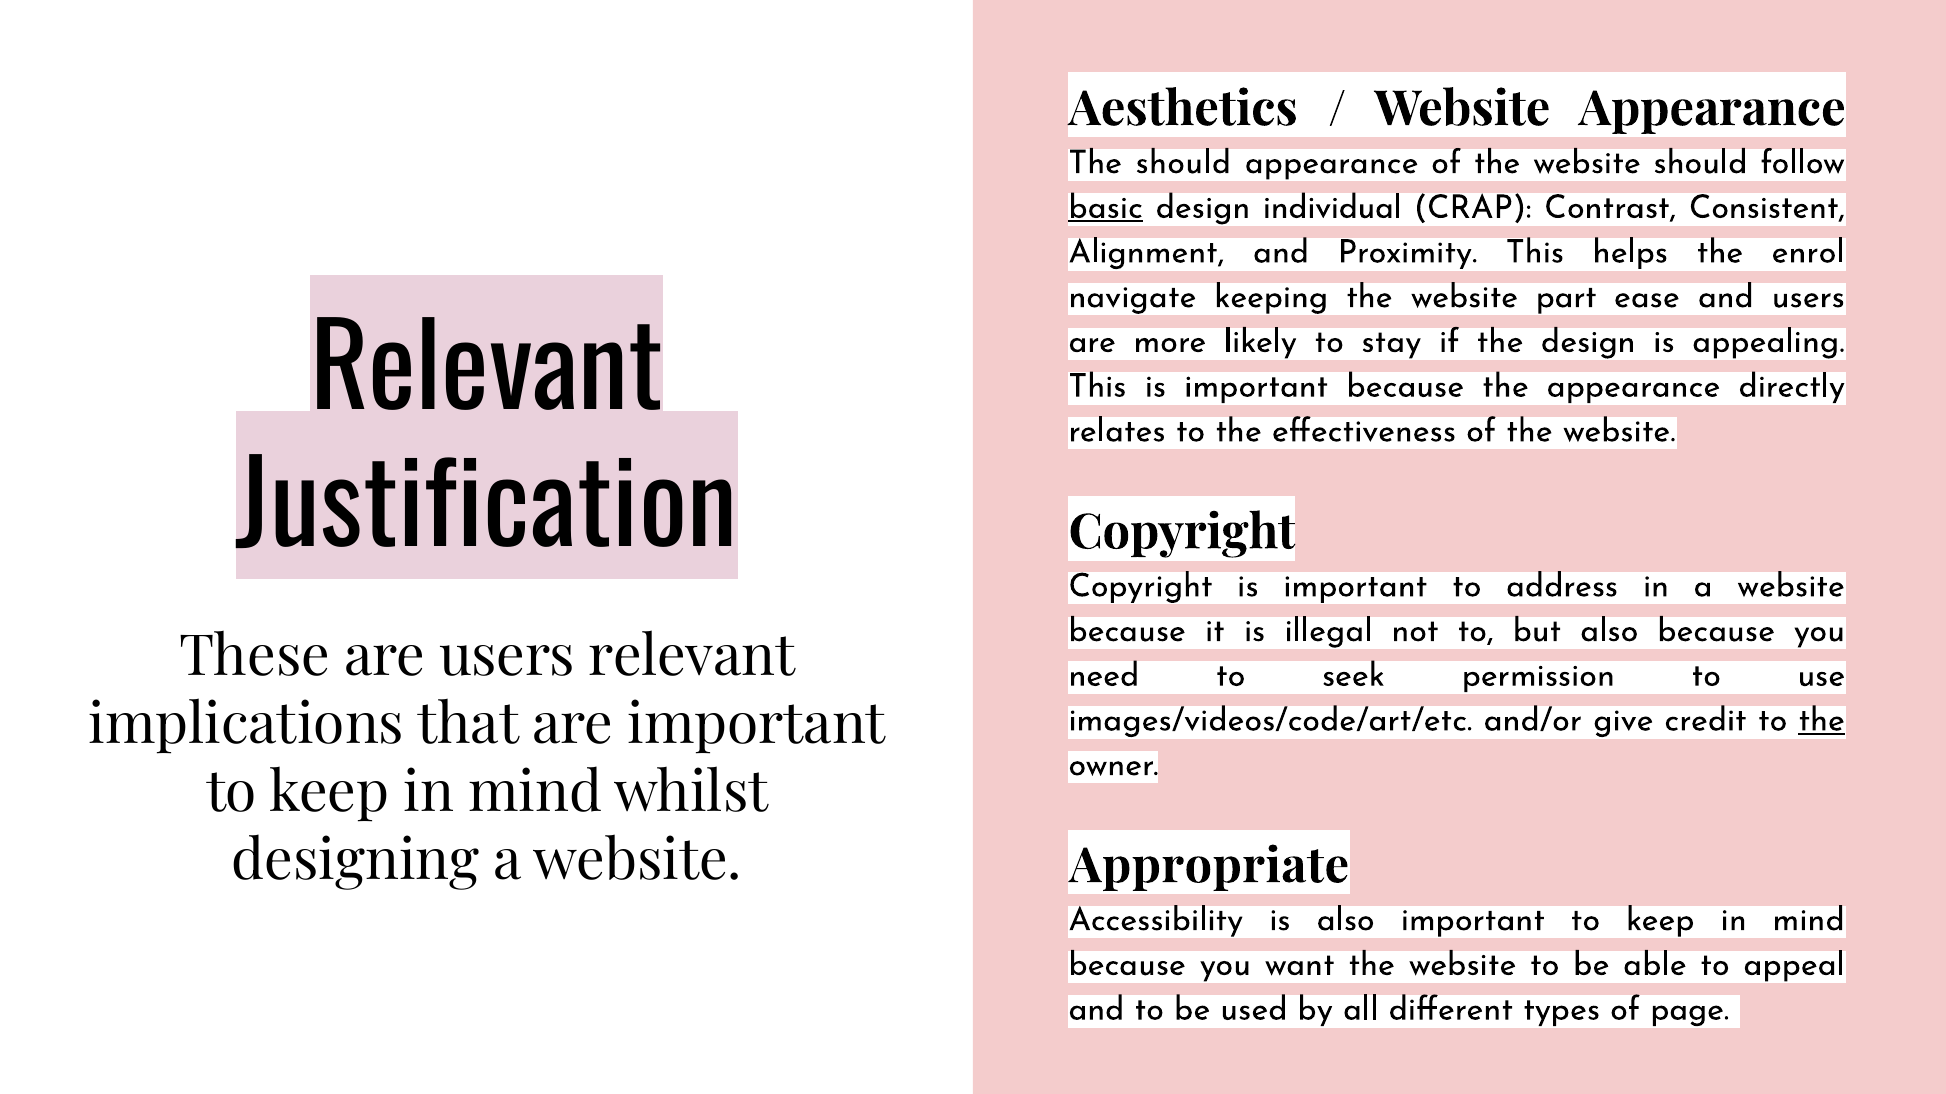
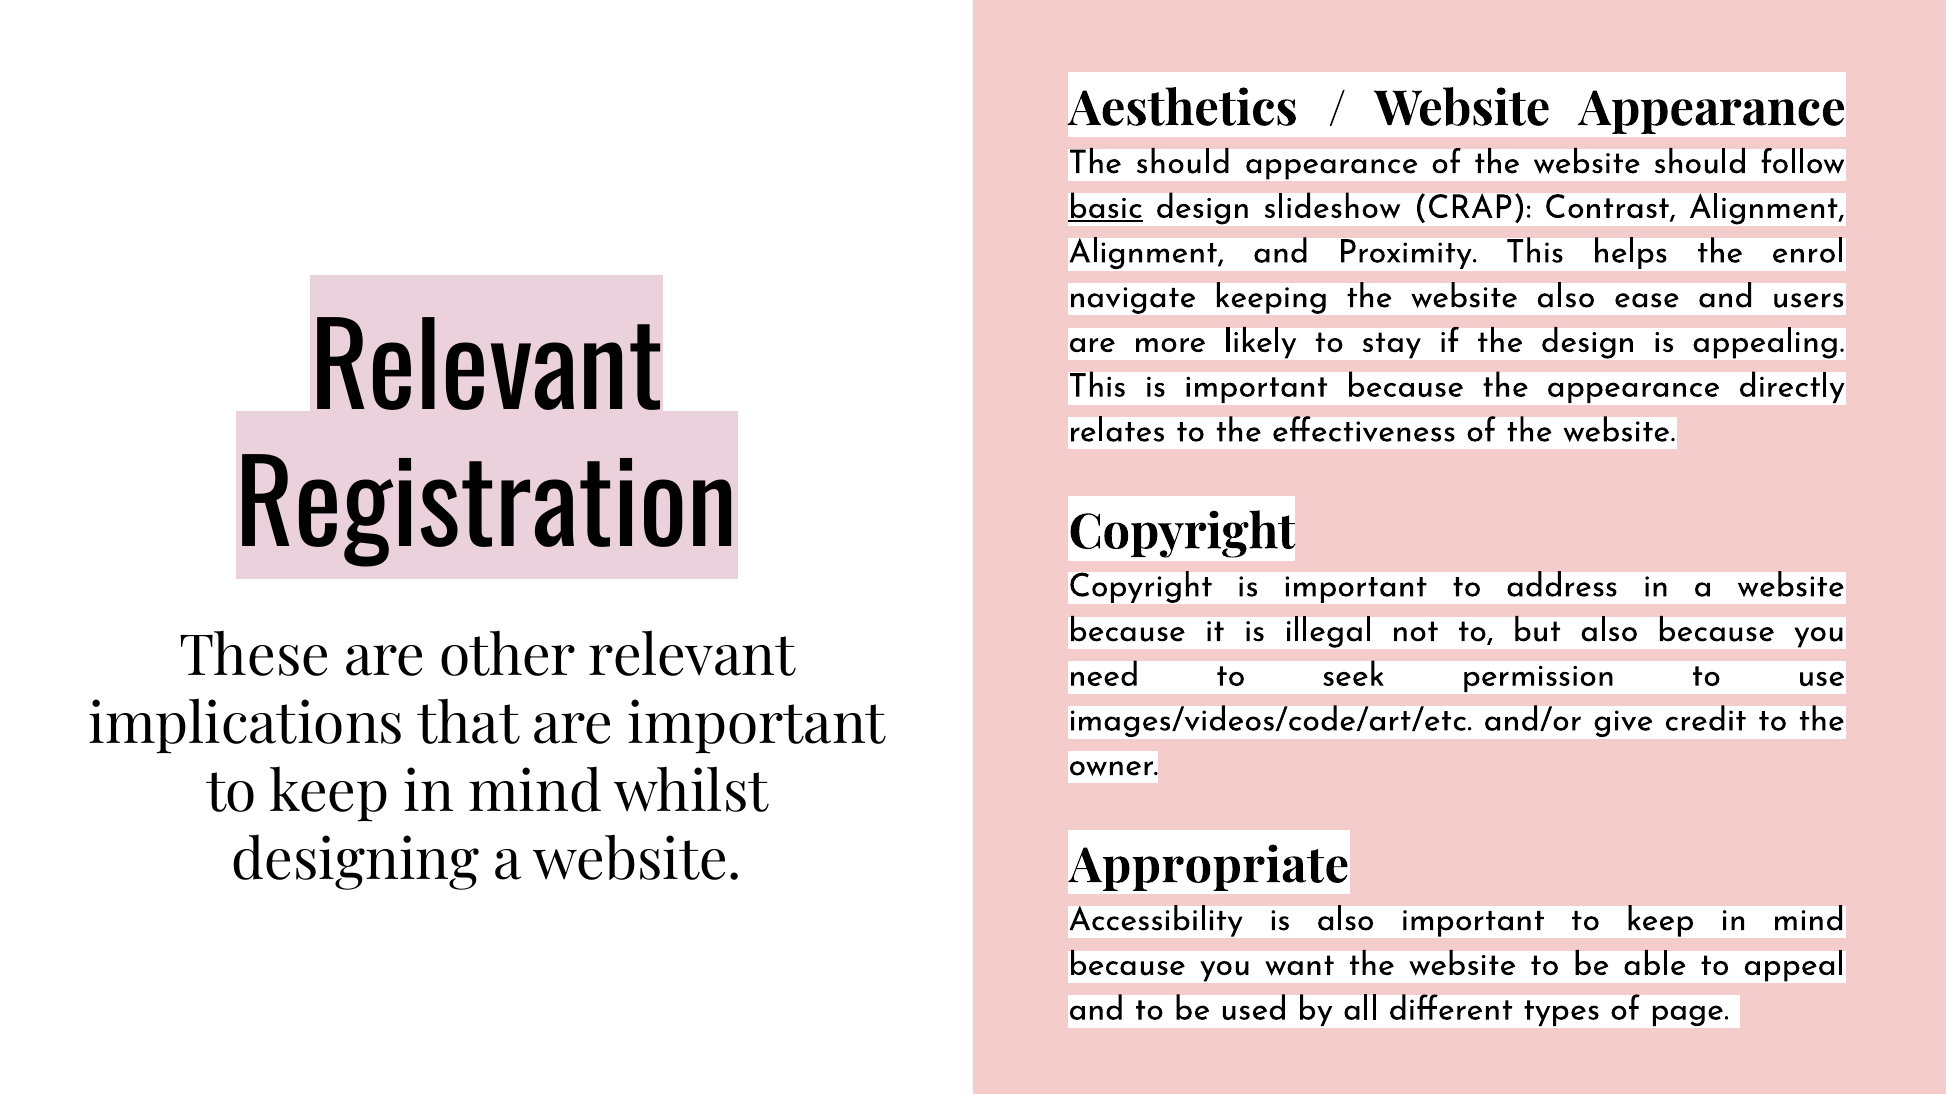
individual: individual -> slideshow
Contrast Consistent: Consistent -> Alignment
website part: part -> also
Justification: Justification -> Registration
are users: users -> other
the at (1822, 720) underline: present -> none
